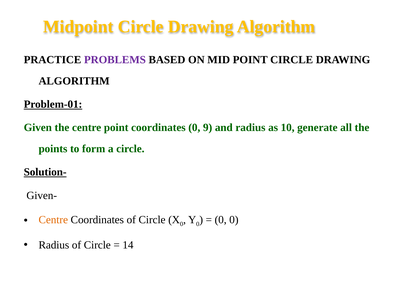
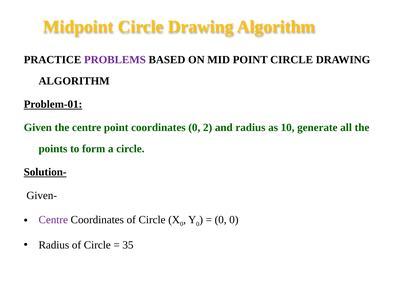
9: 9 -> 2
Centre at (53, 220) colour: orange -> purple
14: 14 -> 35
